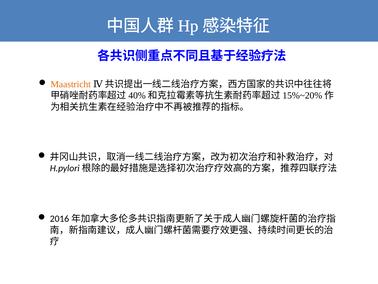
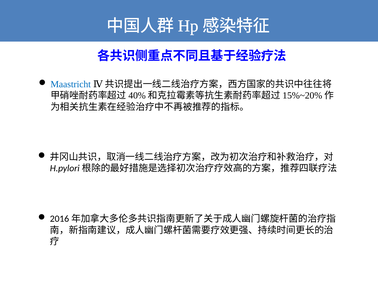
Maastricht colour: orange -> blue
